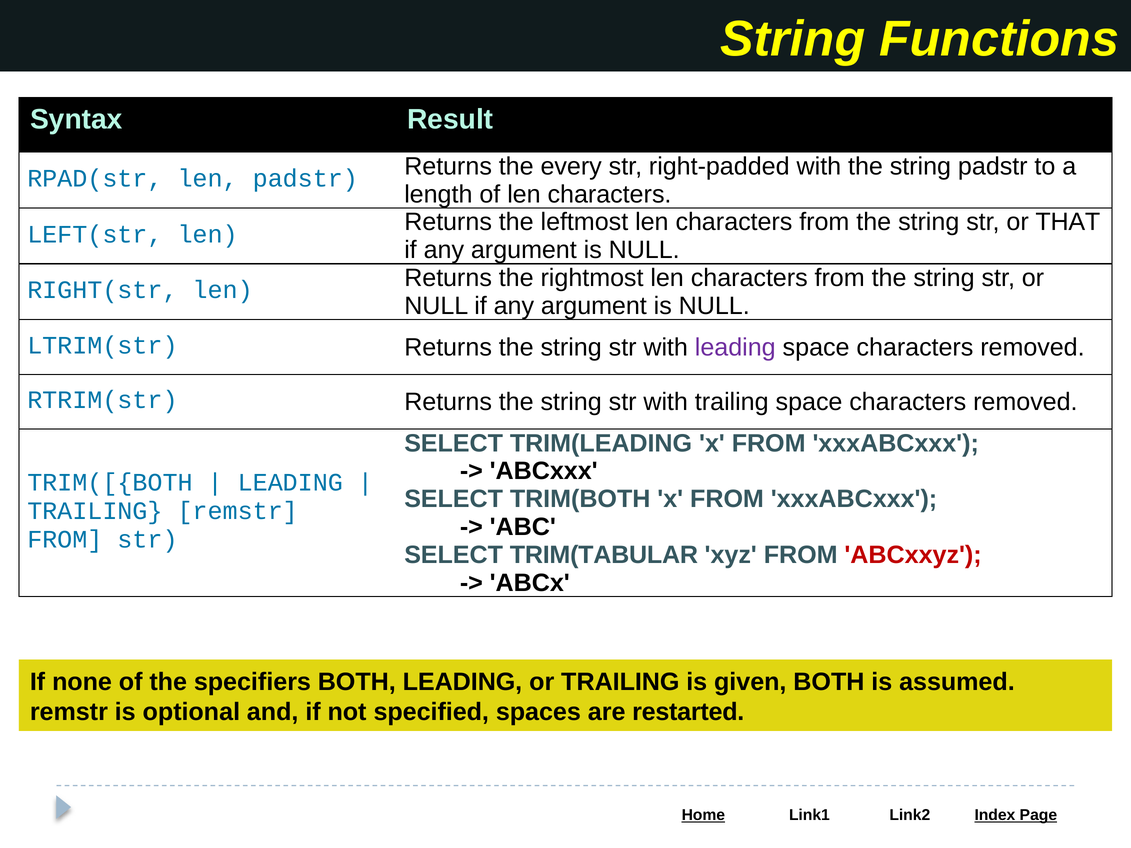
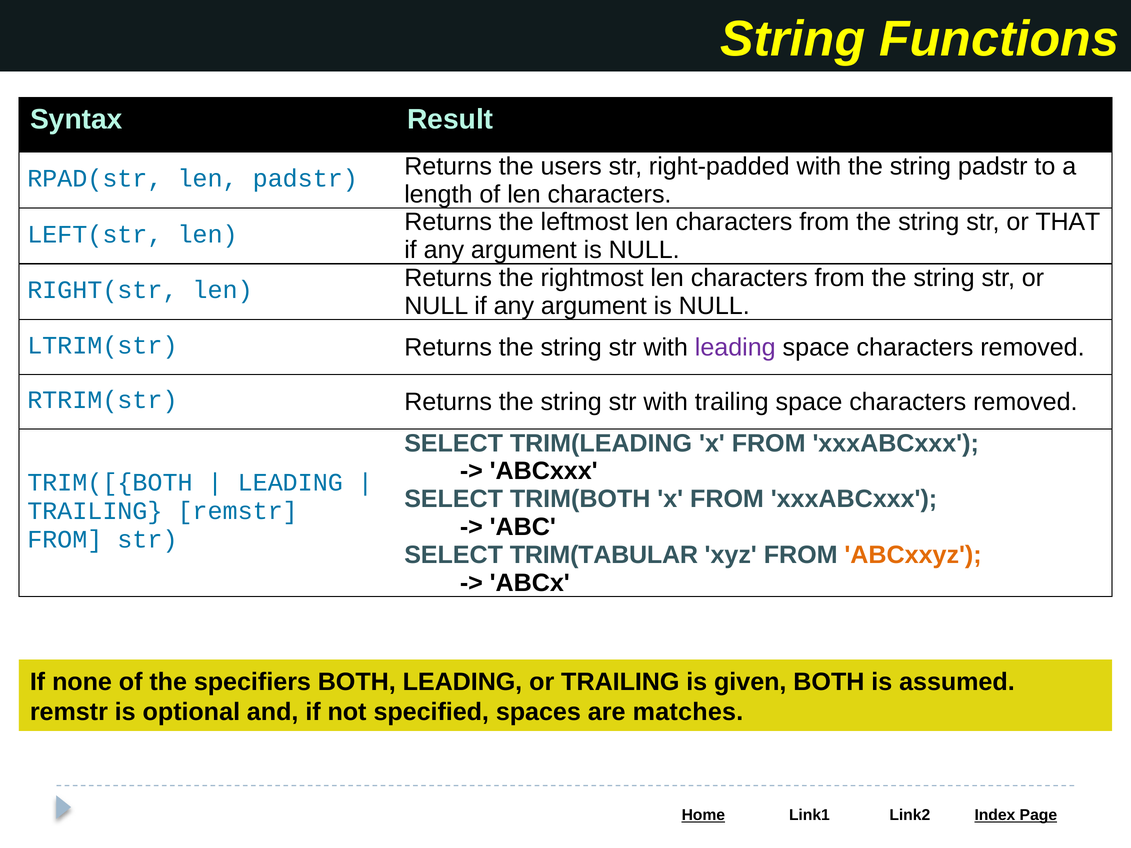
every: every -> users
ABCxxyz colour: red -> orange
restarted: restarted -> matches
